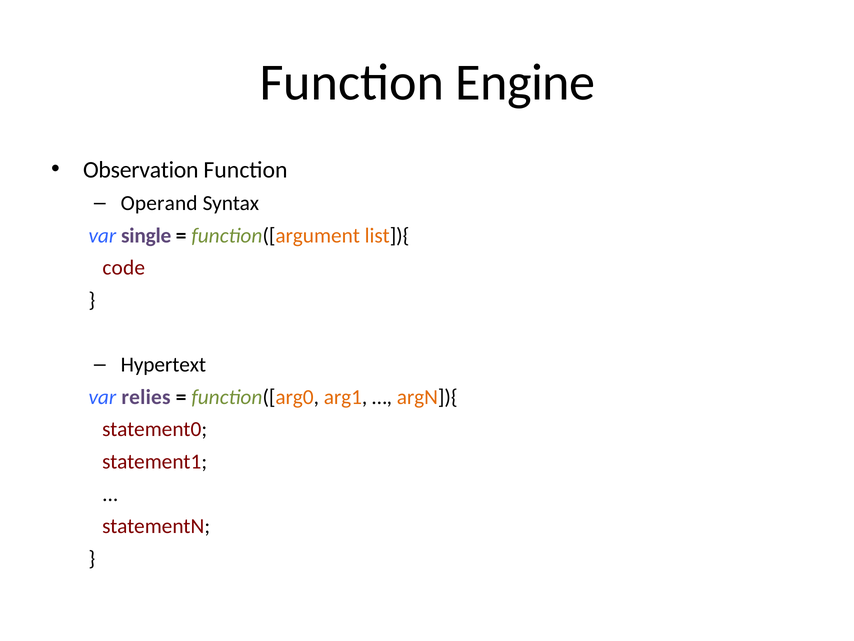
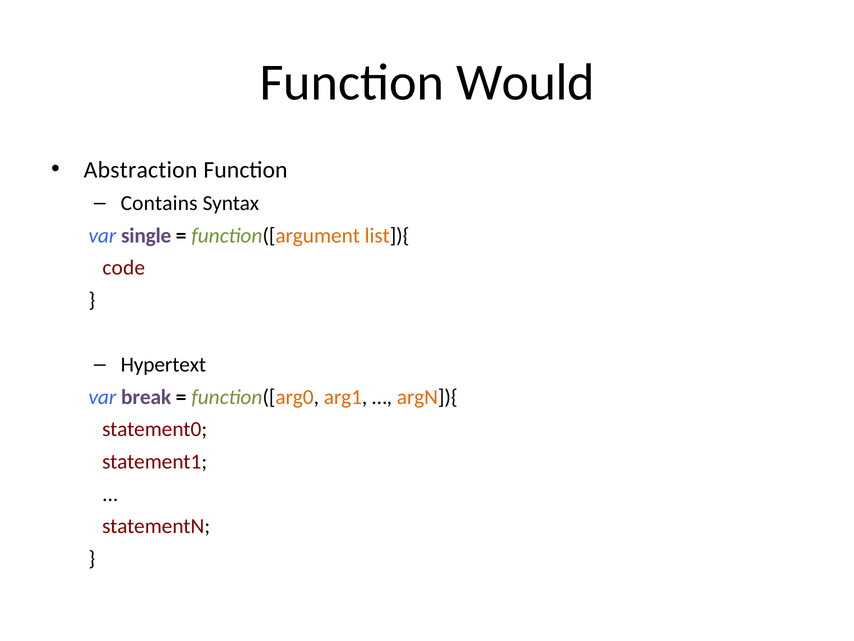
Engine: Engine -> Would
Observation: Observation -> Abstraction
Operand: Operand -> Contains
relies: relies -> break
